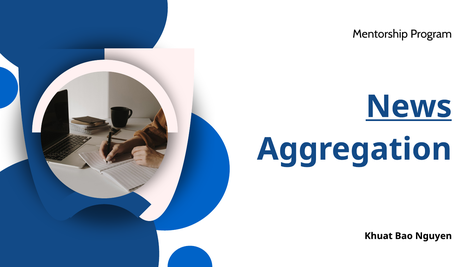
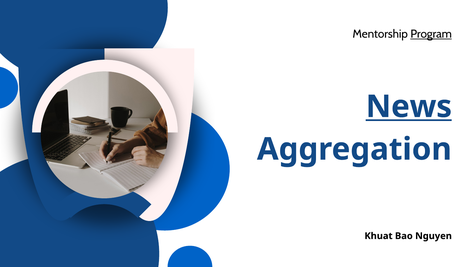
Program underline: none -> present
